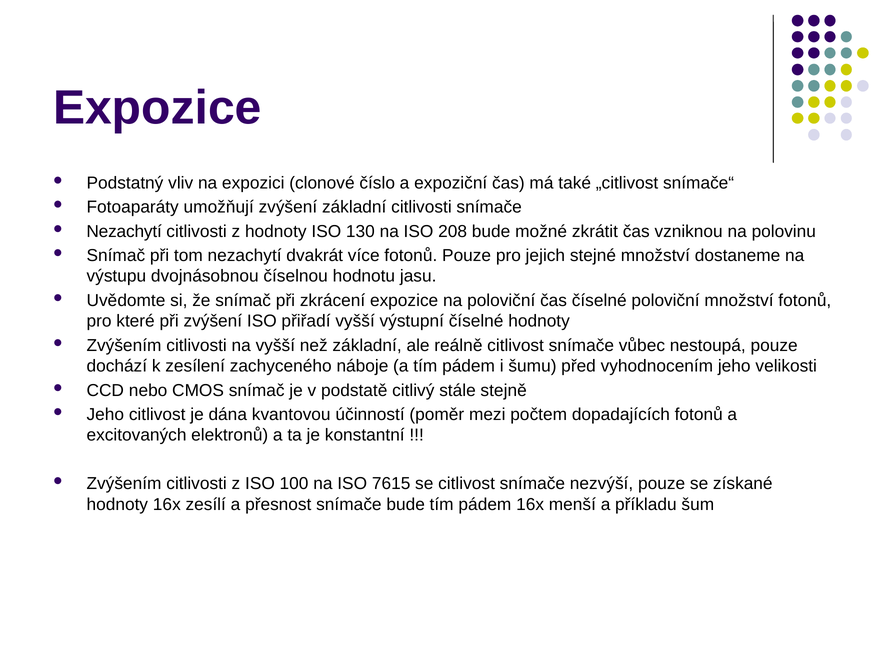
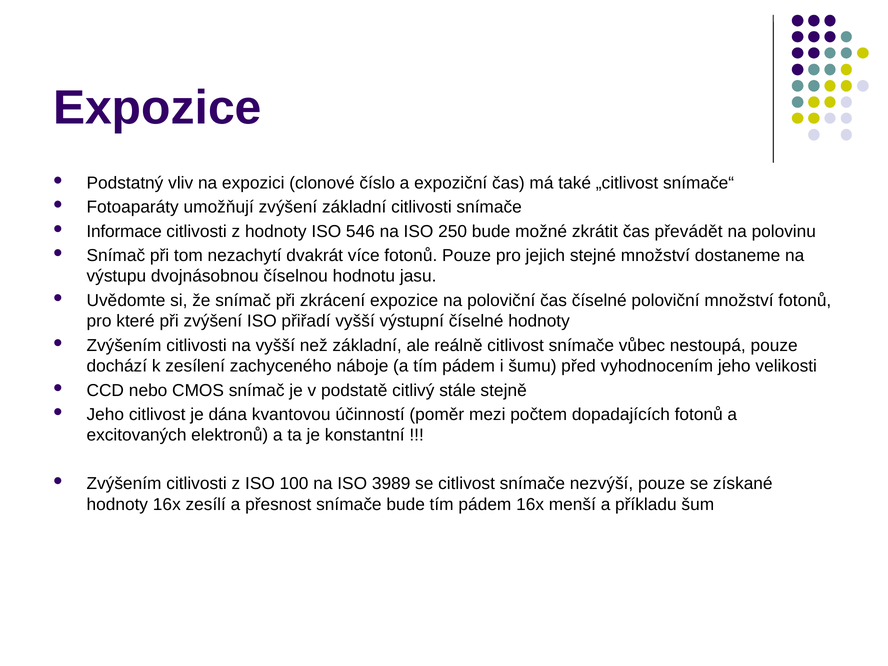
Nezachytí at (124, 231): Nezachytí -> Informace
130: 130 -> 546
208: 208 -> 250
vzniknou: vzniknou -> převádět
7615: 7615 -> 3989
